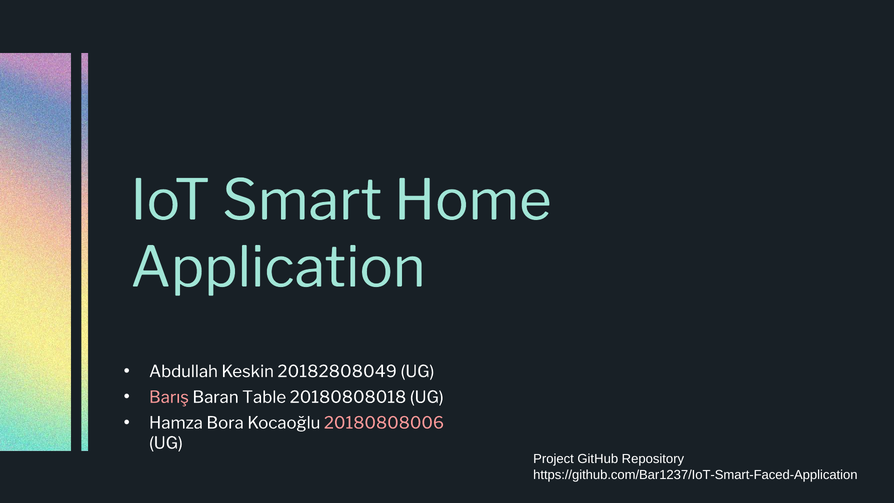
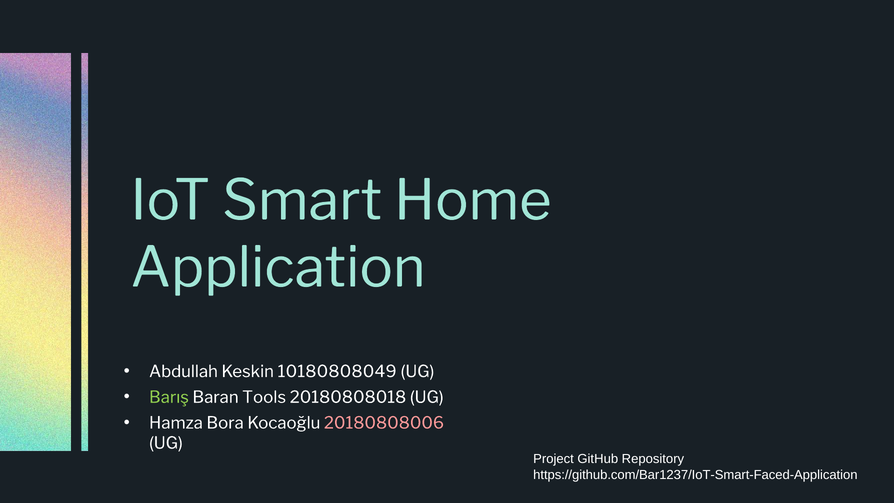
20182808049: 20182808049 -> 10180808049
Barış colour: pink -> light green
Table: Table -> Tools
